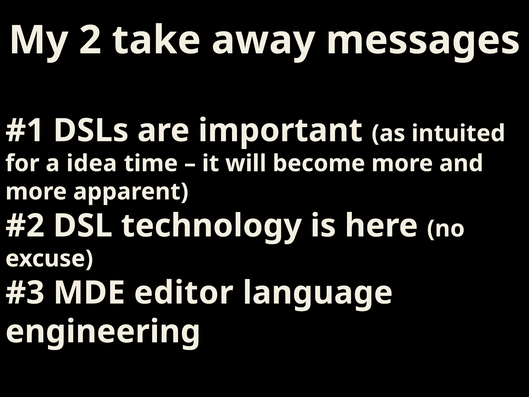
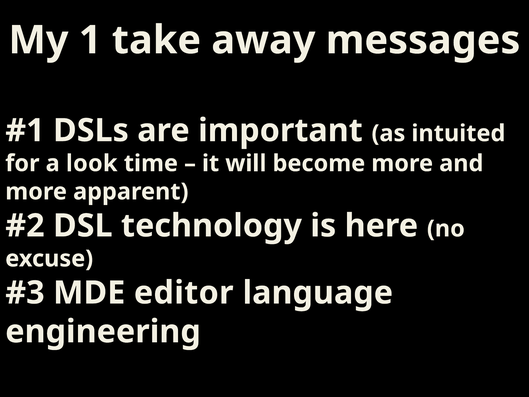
2: 2 -> 1
idea: idea -> look
